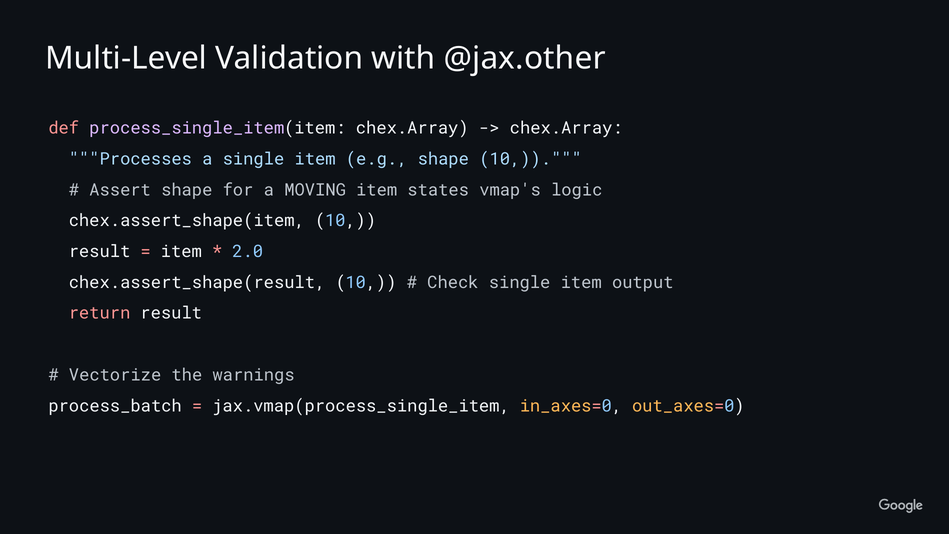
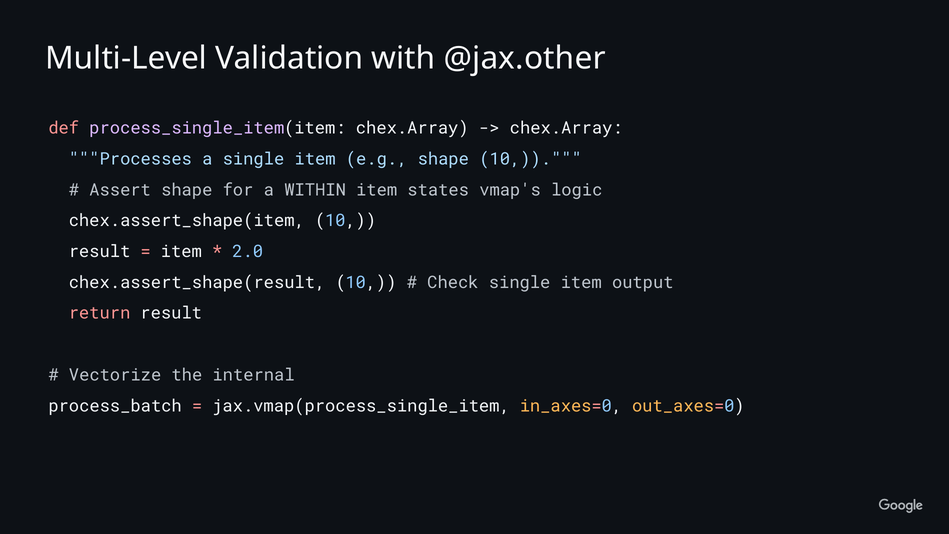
MOVING: MOVING -> WITHIN
warnings: warnings -> internal
